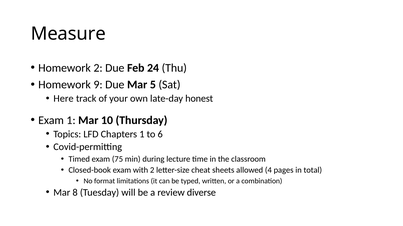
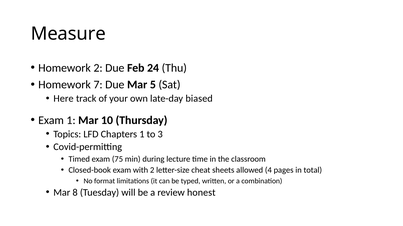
9: 9 -> 7
honest: honest -> biased
6: 6 -> 3
diverse: diverse -> honest
